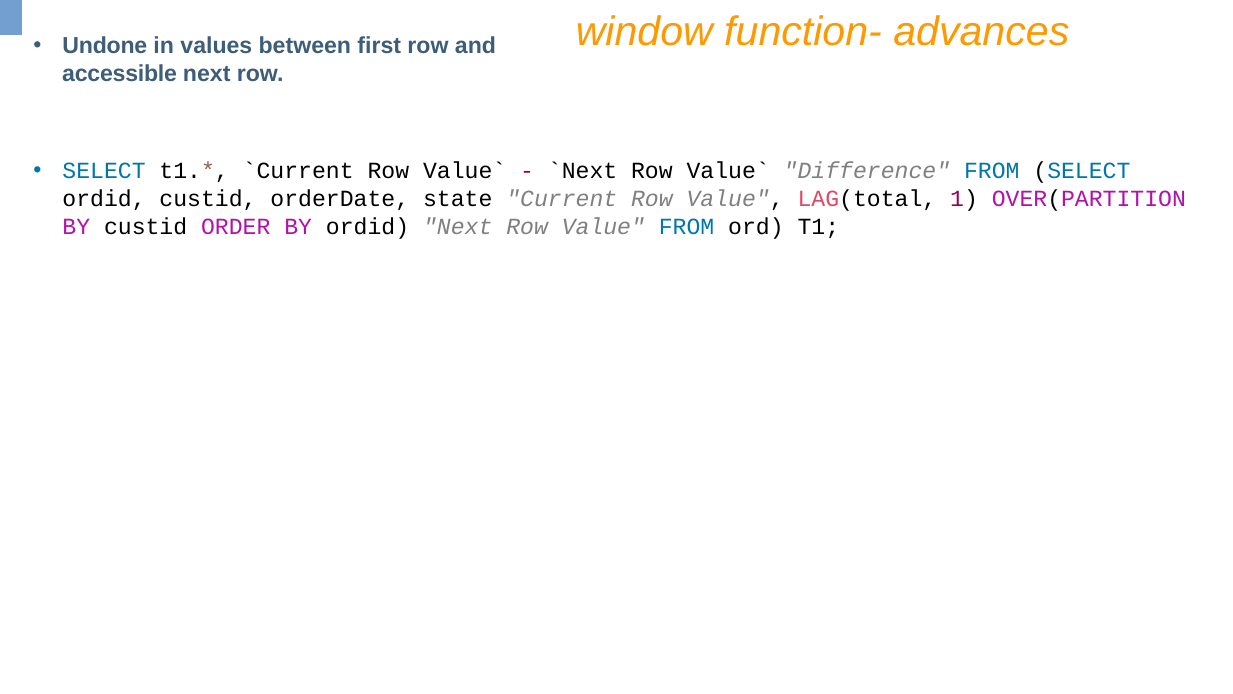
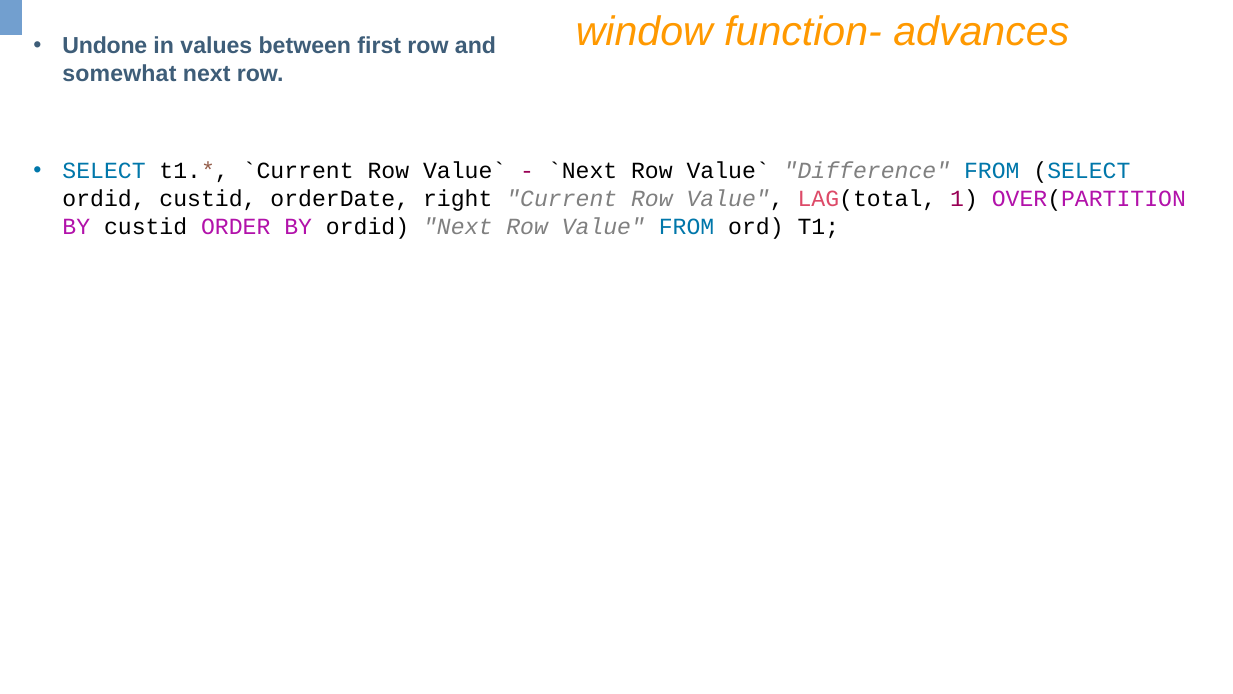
accessible: accessible -> somewhat
state: state -> right
